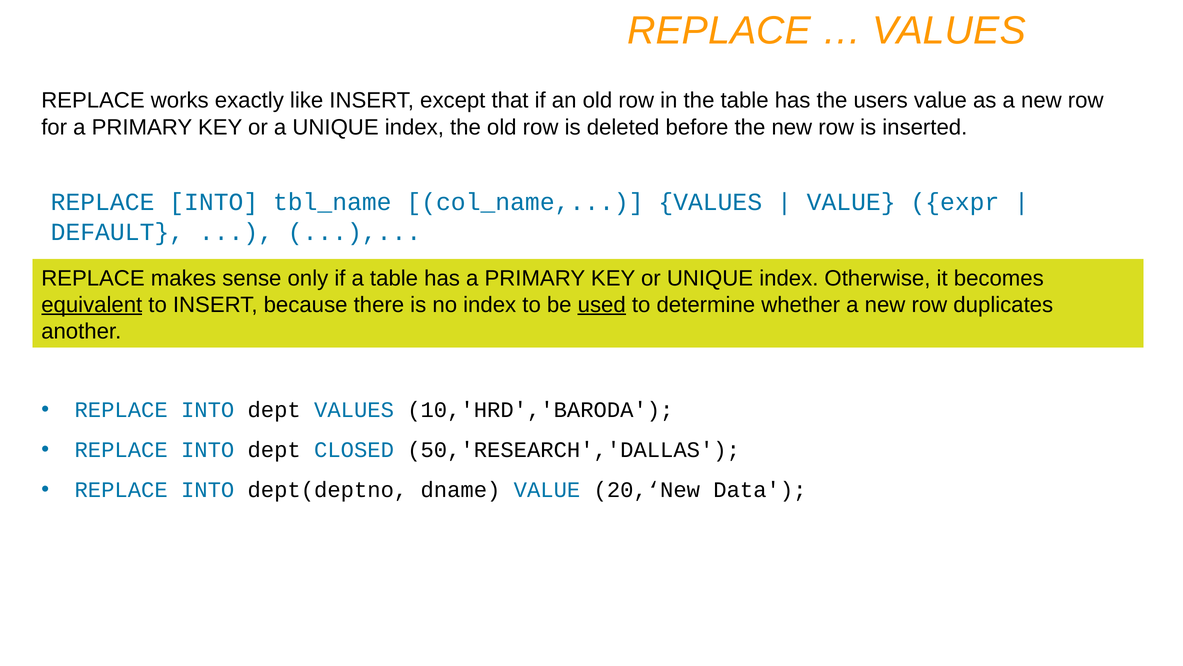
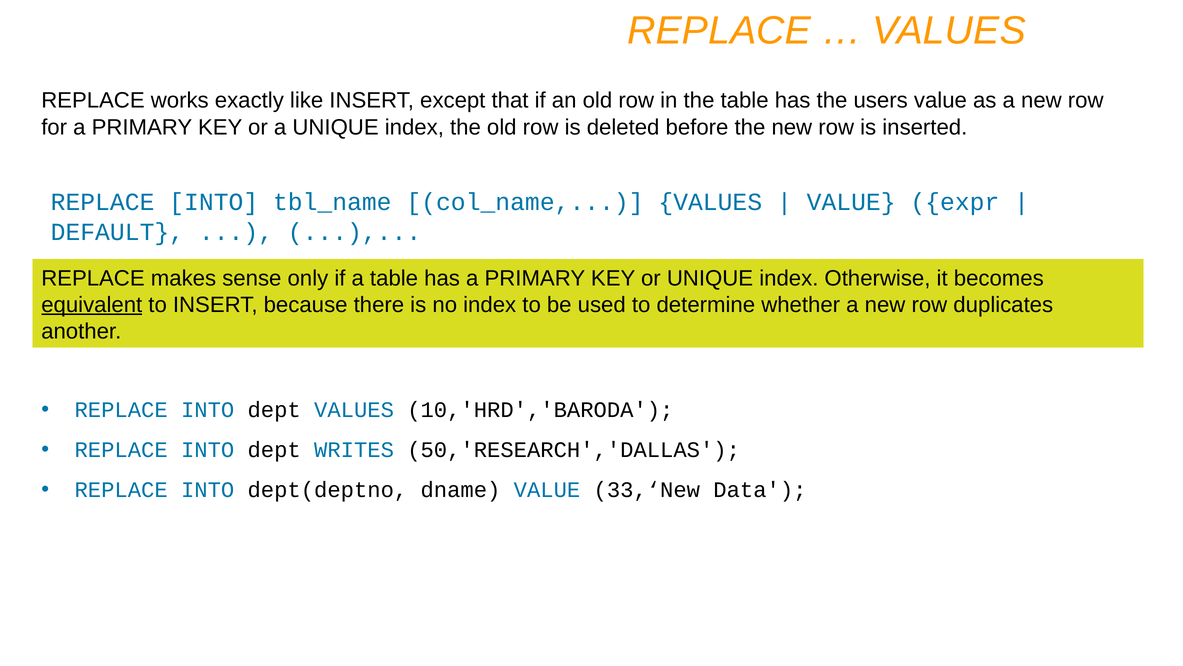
used underline: present -> none
CLOSED: CLOSED -> WRITES
20,‘New: 20,‘New -> 33,‘New
